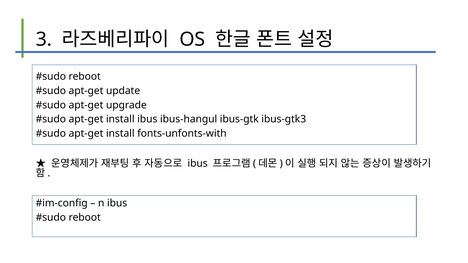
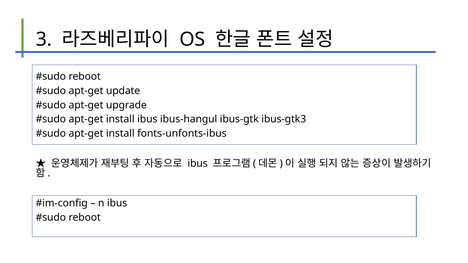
fonts-unfonts-with: fonts-unfonts-with -> fonts-unfonts-ibus
